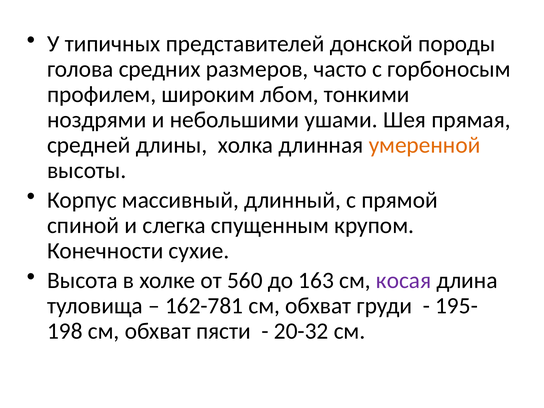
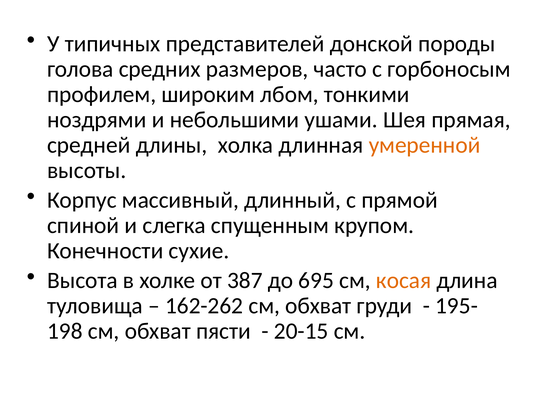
560: 560 -> 387
163: 163 -> 695
косая colour: purple -> orange
162-781: 162-781 -> 162-262
20-32: 20-32 -> 20-15
